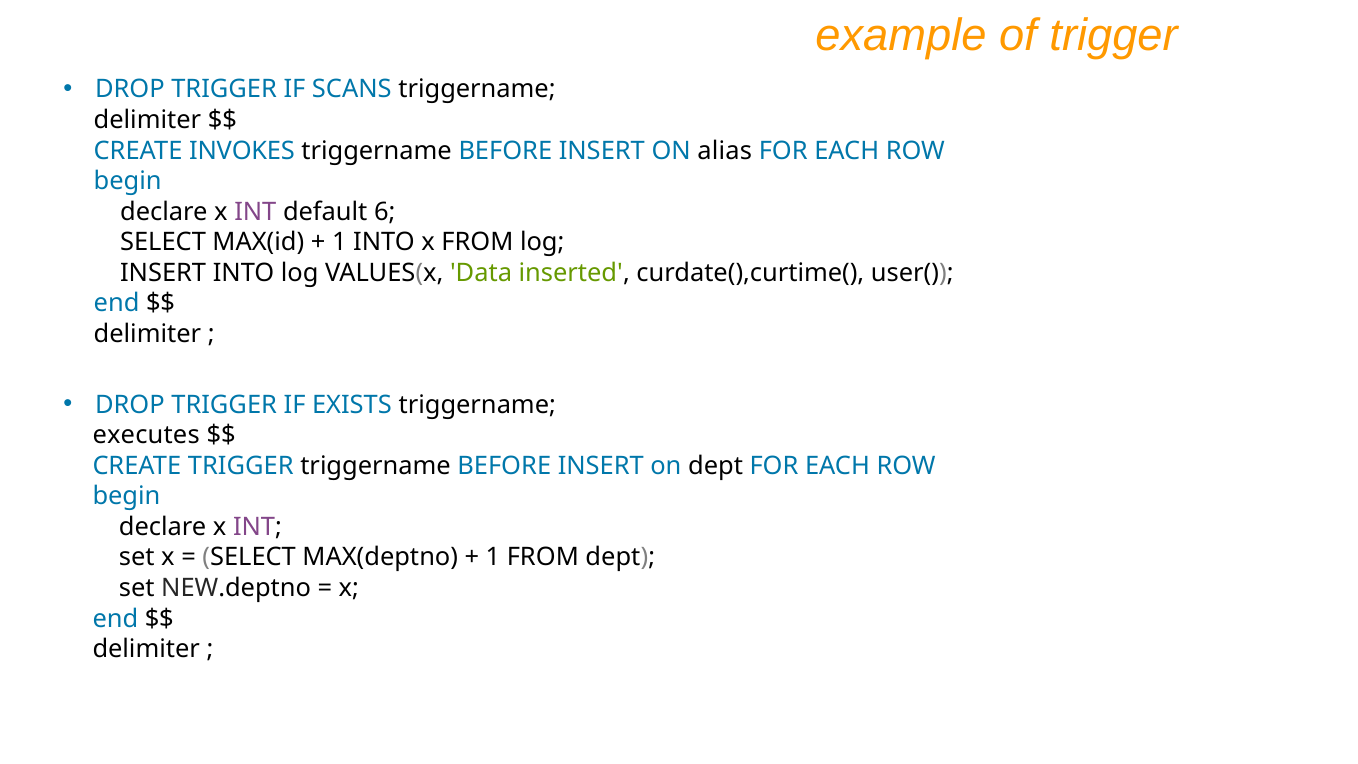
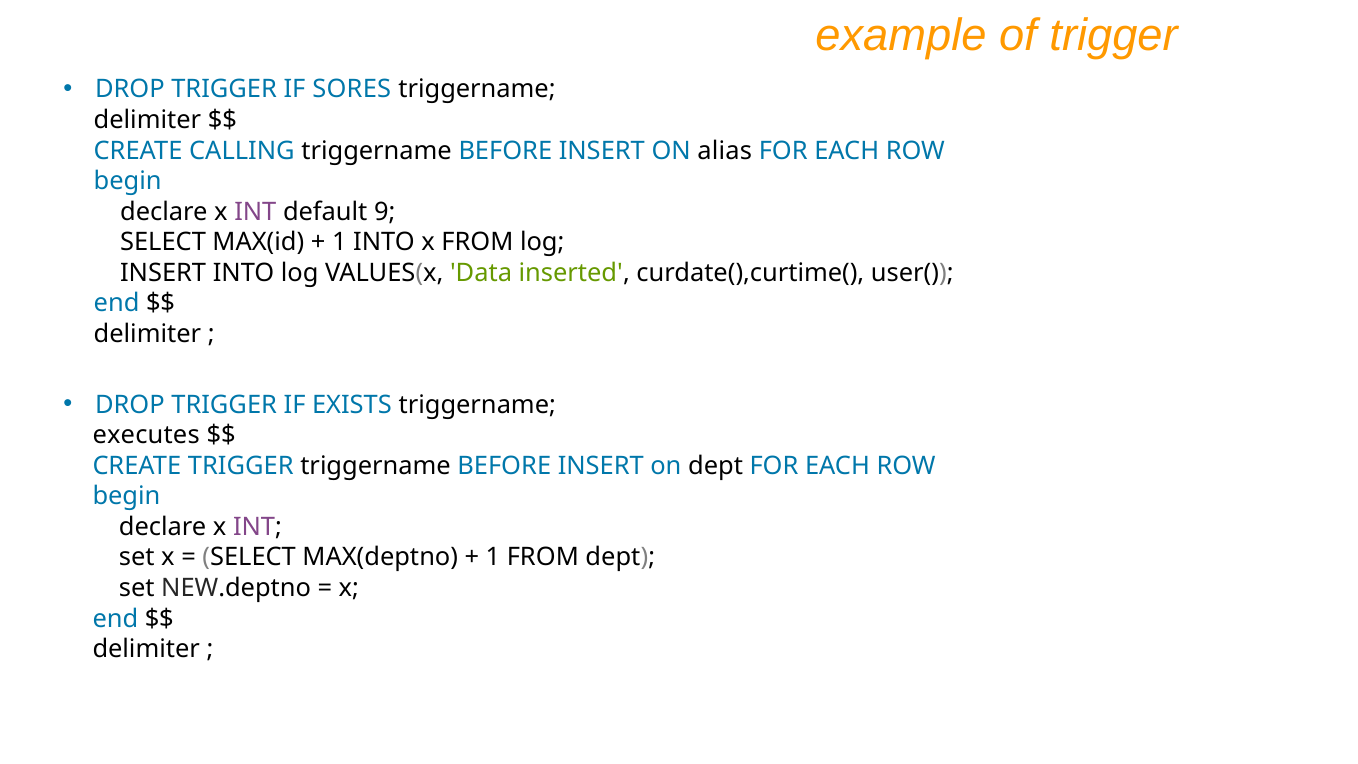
SCANS: SCANS -> SORES
INVOKES: INVOKES -> CALLING
6: 6 -> 9
